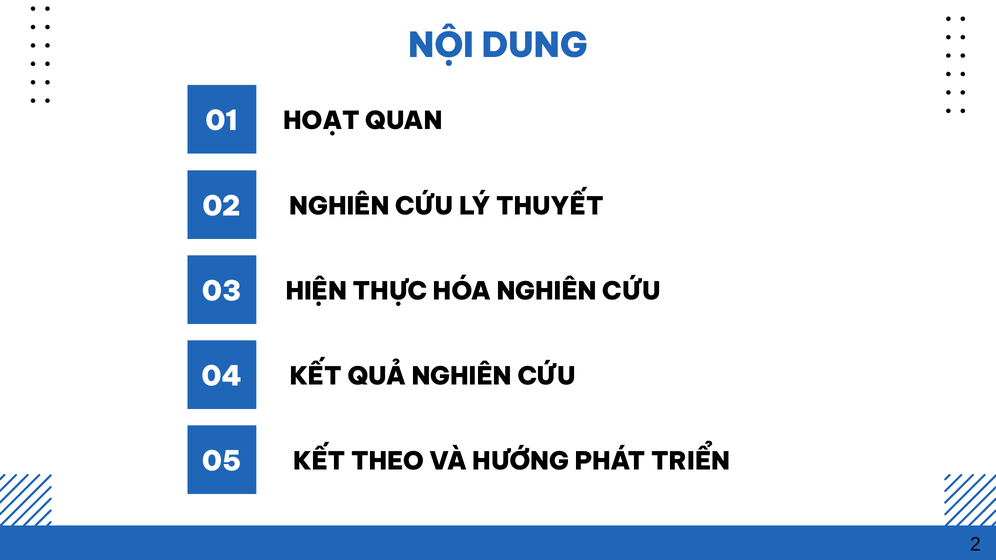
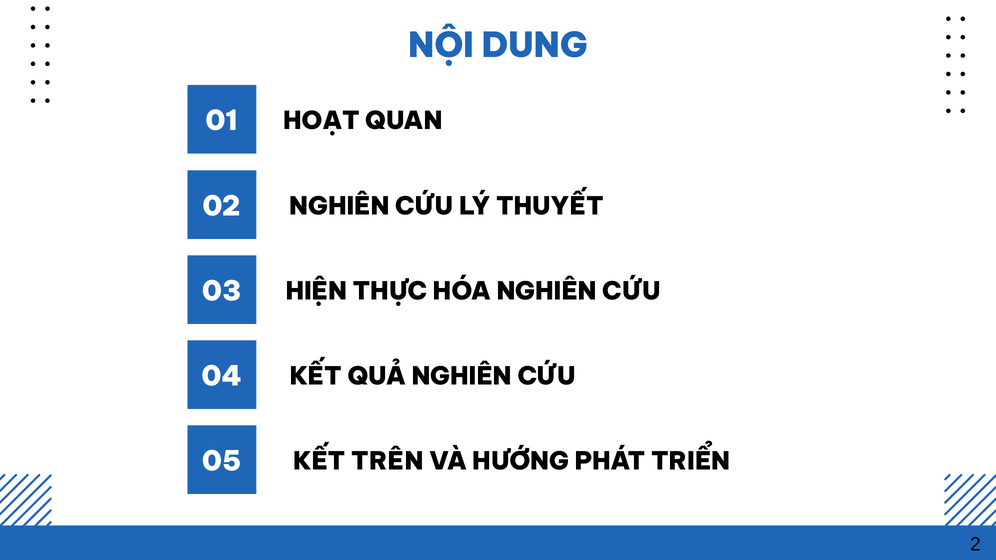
THEO: THEO -> TRÊN
